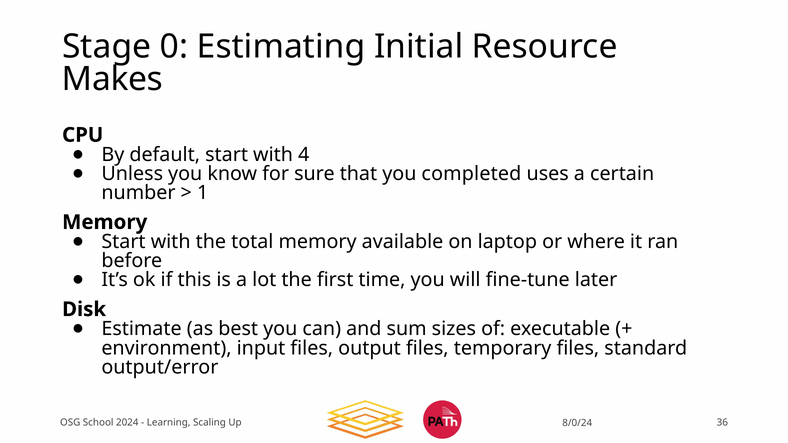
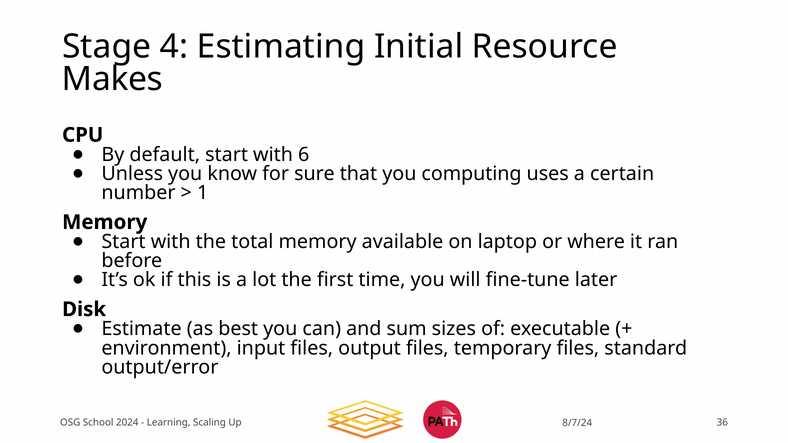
0: 0 -> 4
4: 4 -> 6
completed: completed -> computing
8/0/24: 8/0/24 -> 8/7/24
